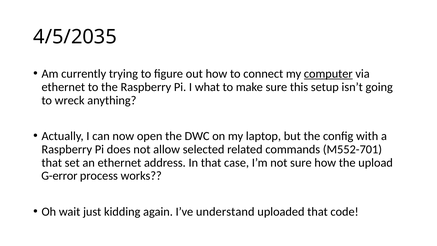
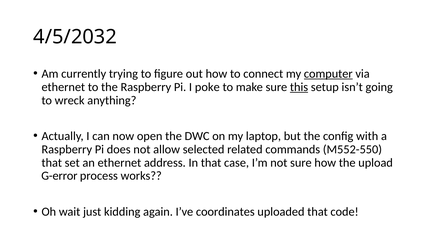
4/5/2035: 4/5/2035 -> 4/5/2032
what: what -> poke
this underline: none -> present
M552-701: M552-701 -> M552-550
understand: understand -> coordinates
